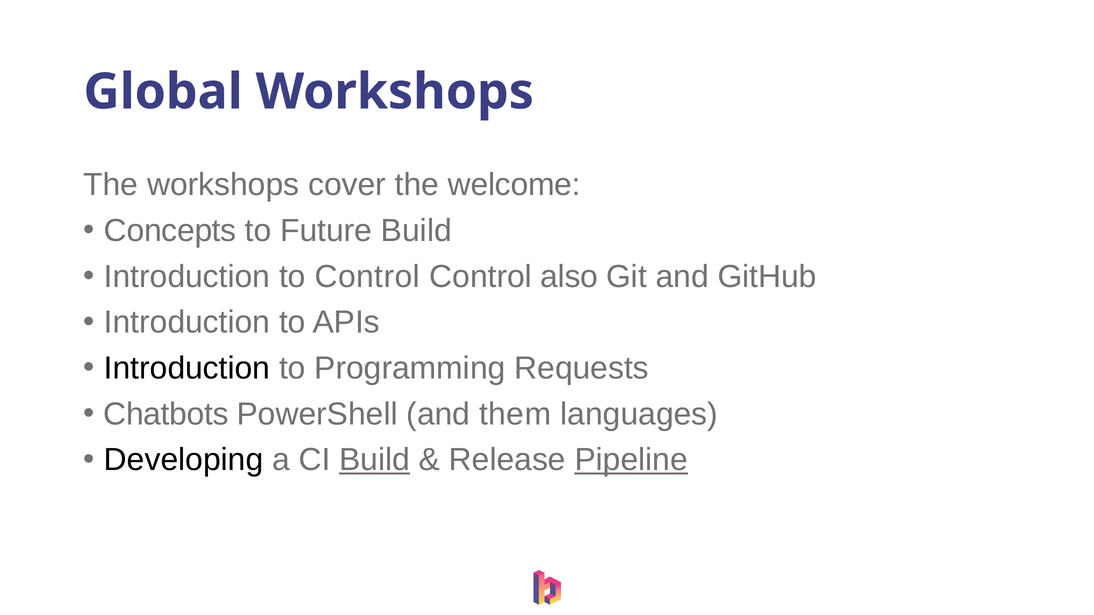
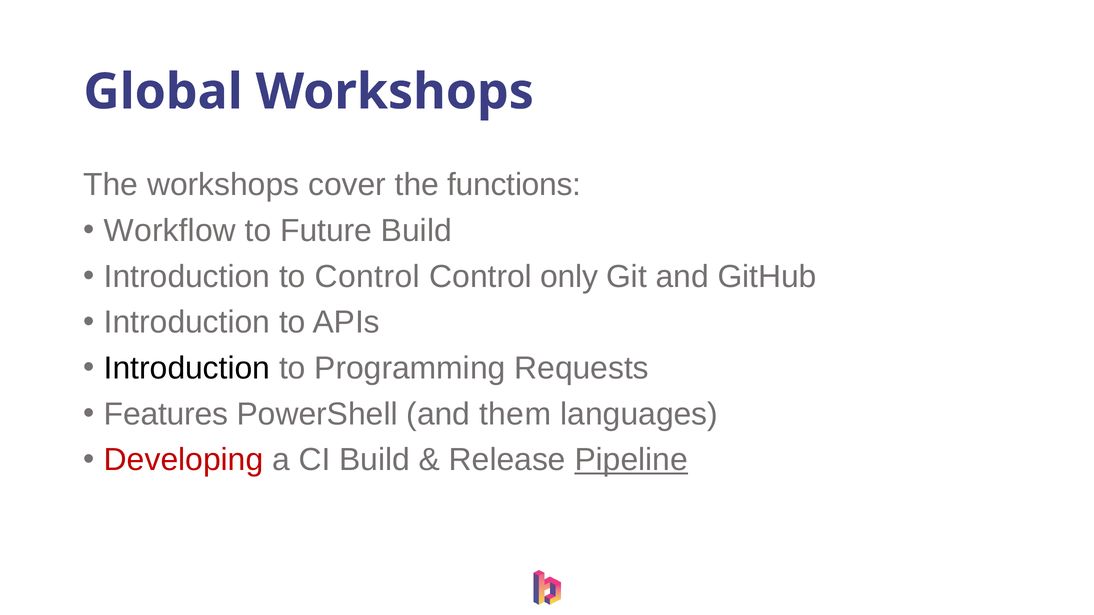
welcome: welcome -> functions
Concepts: Concepts -> Workflow
also: also -> only
Chatbots: Chatbots -> Features
Developing colour: black -> red
Build at (375, 460) underline: present -> none
